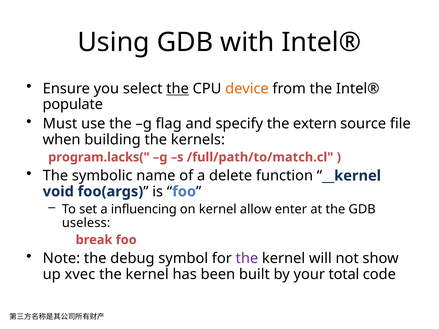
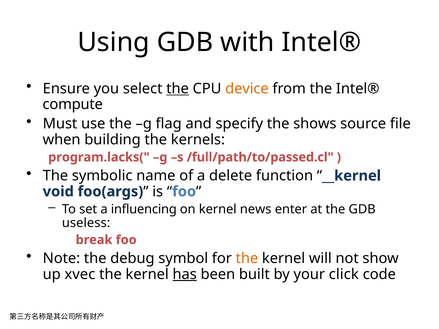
populate: populate -> compute
extern: extern -> shows
/full/path/to/match.cl: /full/path/to/match.cl -> /full/path/to/passed.cl
allow: allow -> news
the at (247, 259) colour: purple -> orange
has underline: none -> present
total: total -> click
